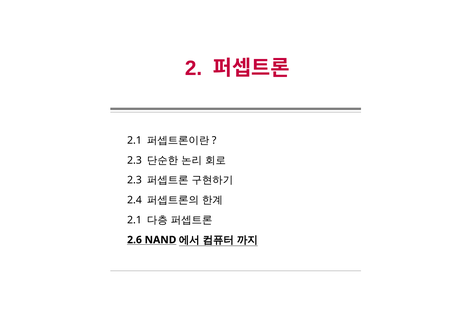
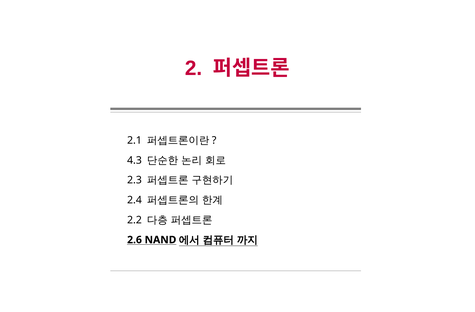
2.3 at (134, 160): 2.3 -> 4.3
2.1 at (134, 220): 2.1 -> 2.2
